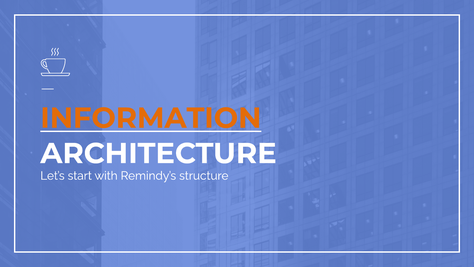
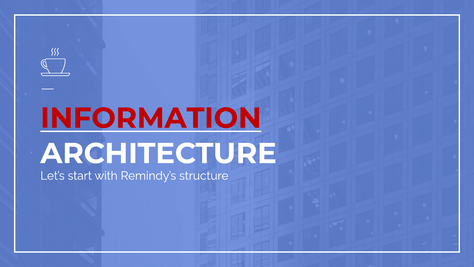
INFORMATION colour: orange -> red
